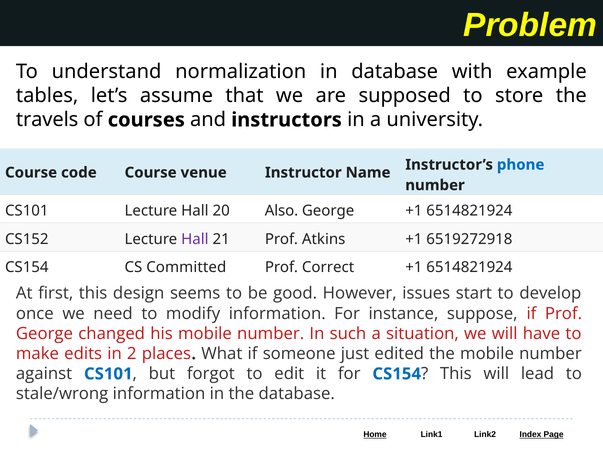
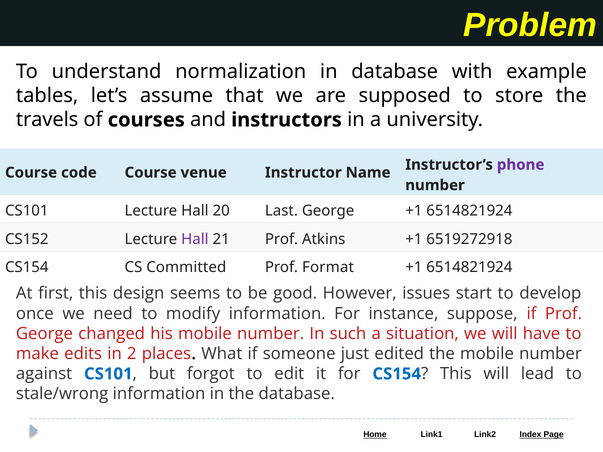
phone colour: blue -> purple
Also: Also -> Last
Correct: Correct -> Format
